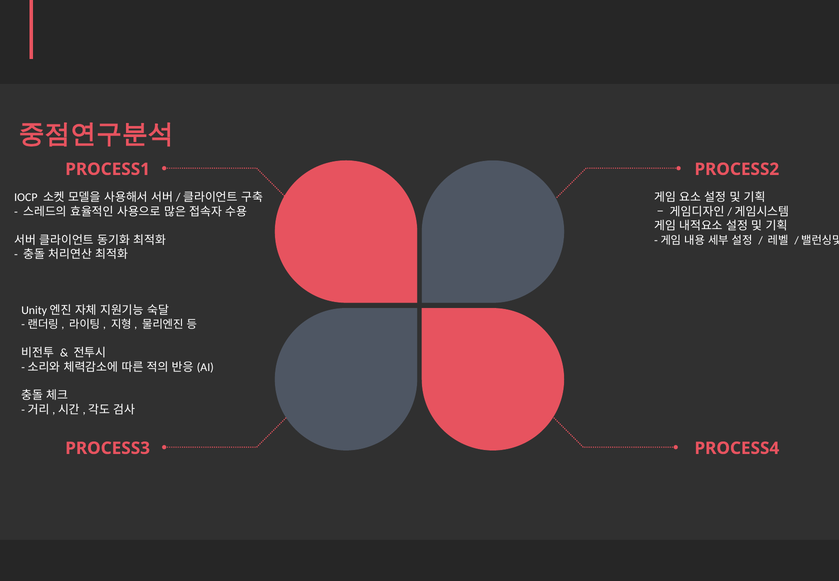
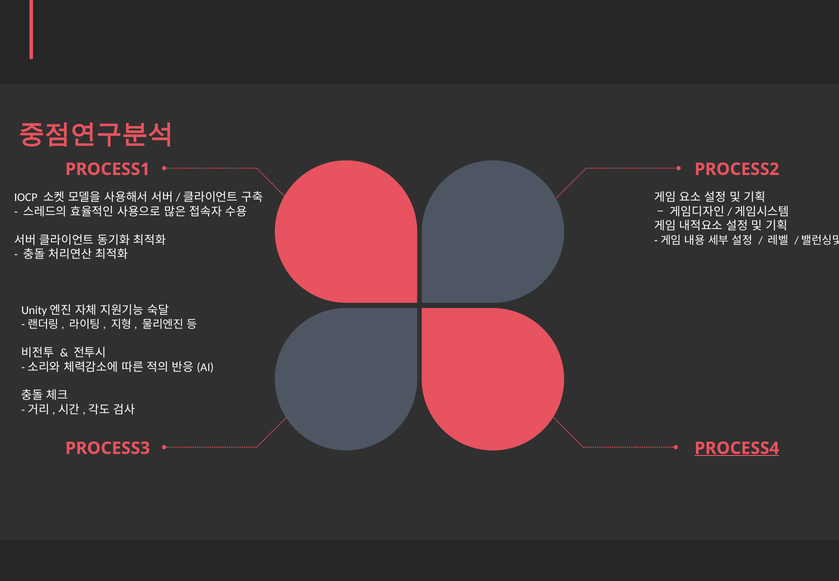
PROCESS4 underline: none -> present
